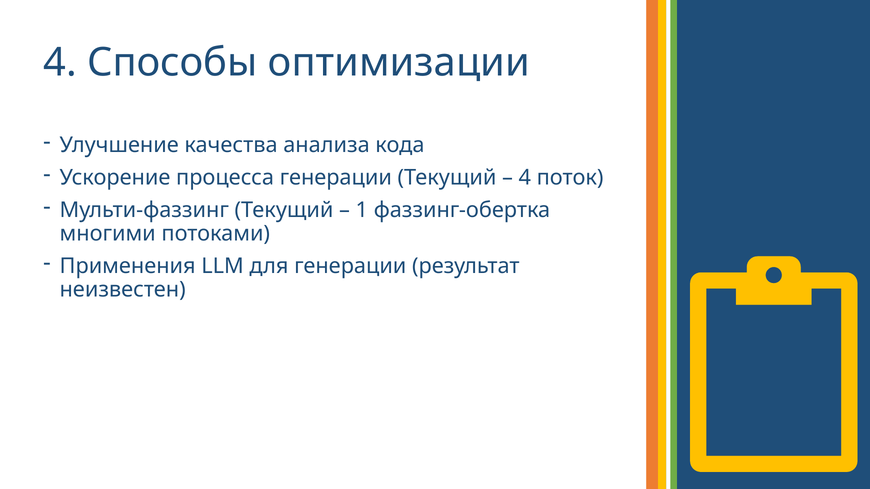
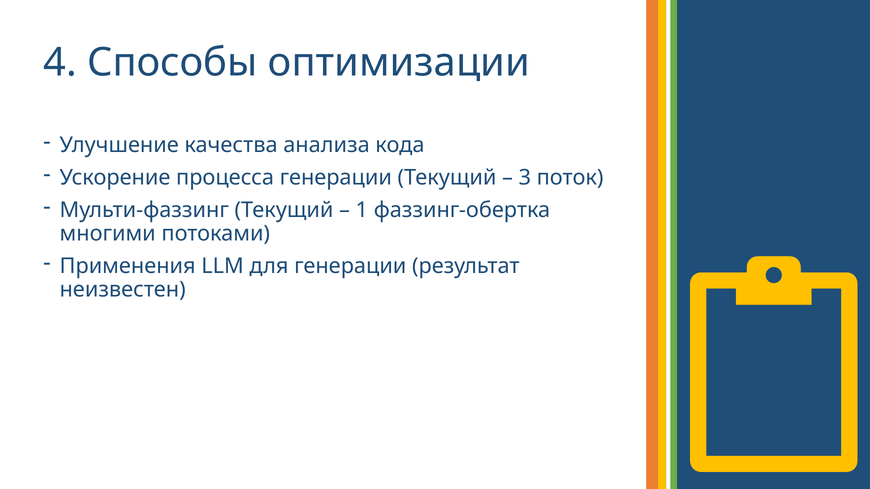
4 at (525, 178): 4 -> 3
